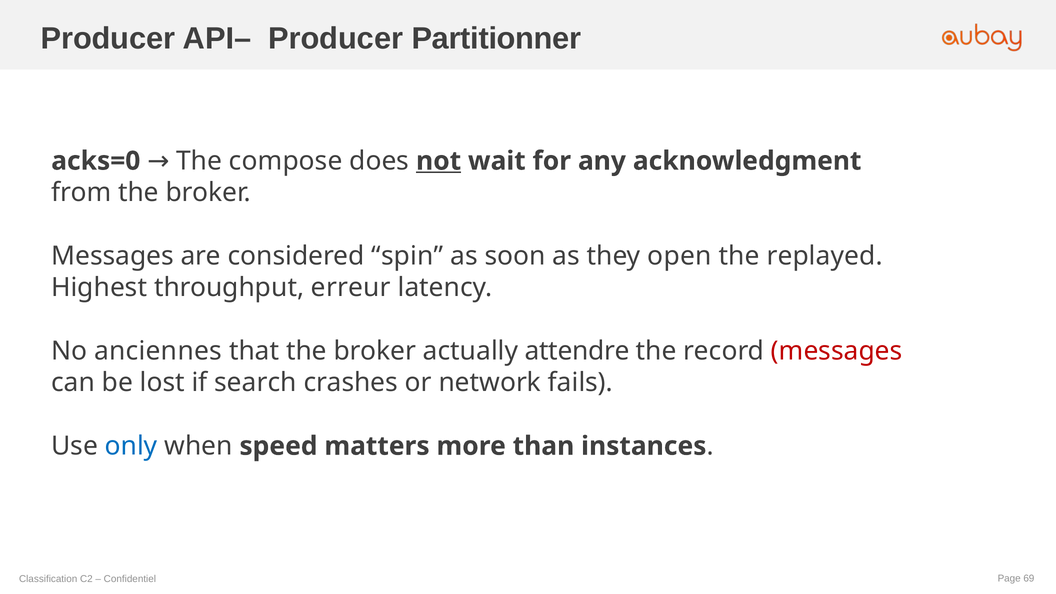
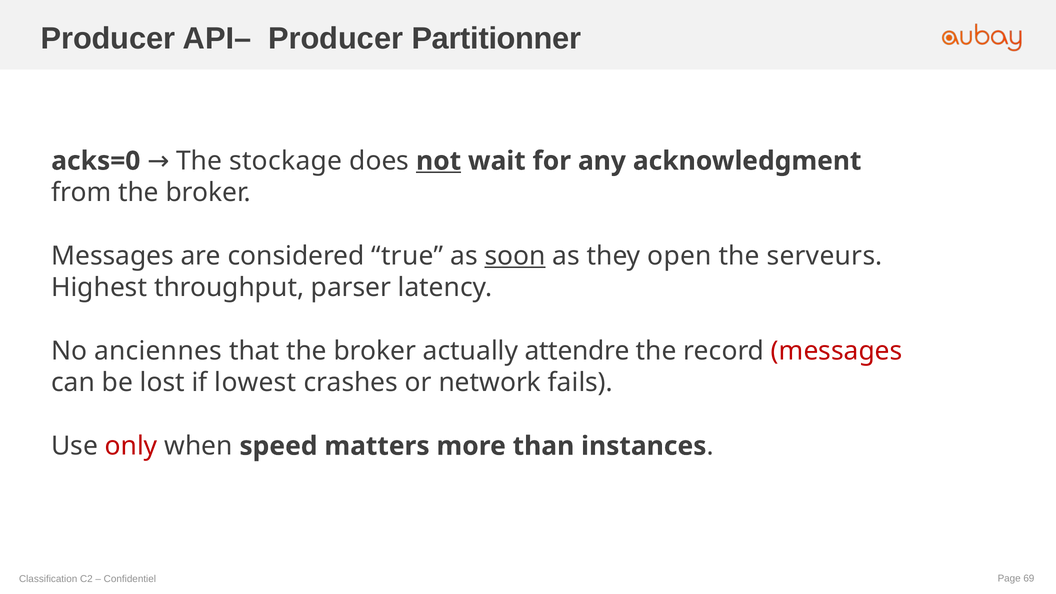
compose: compose -> stockage
spin: spin -> true
soon underline: none -> present
replayed: replayed -> serveurs
erreur: erreur -> parser
search: search -> lowest
only colour: blue -> red
